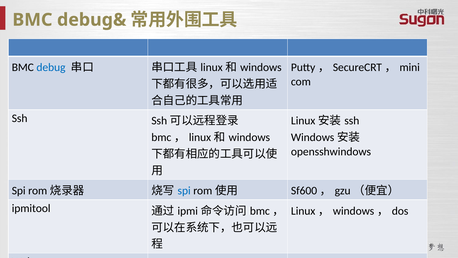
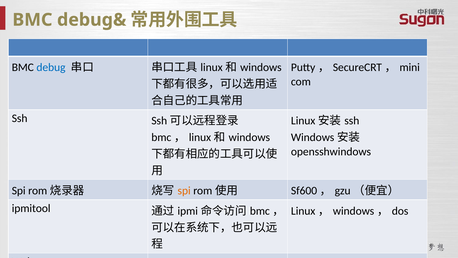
spi at (184, 191) colour: blue -> orange
